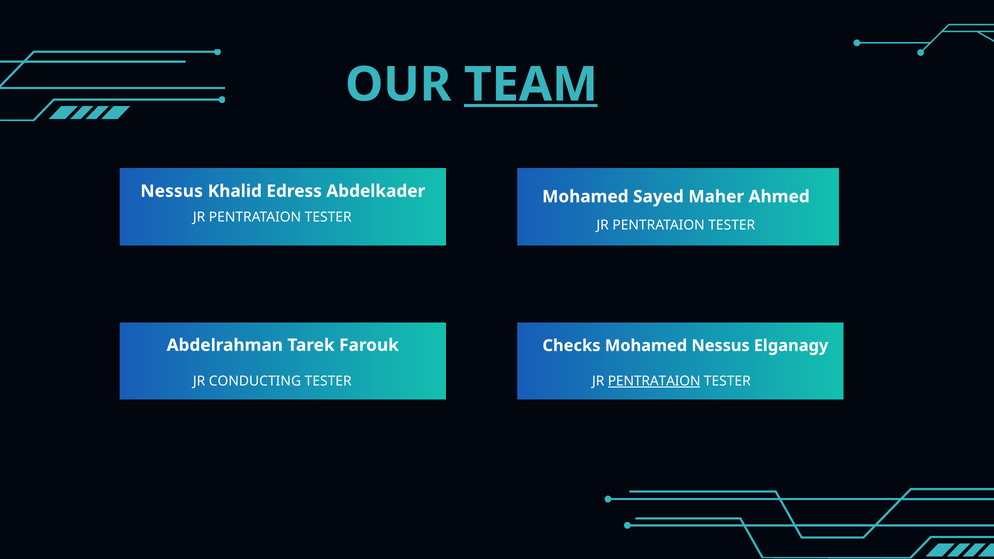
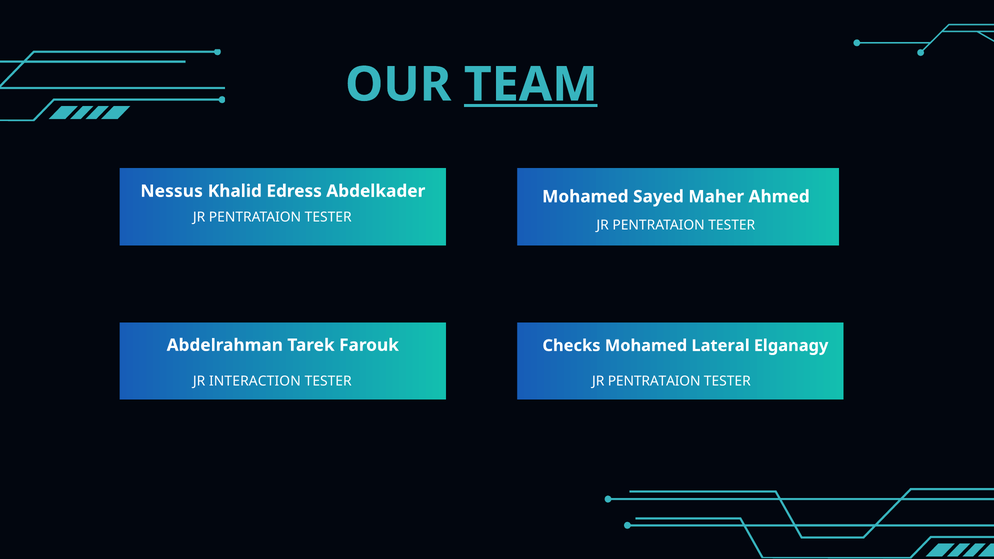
Mohamed Nessus: Nessus -> Lateral
CONDUCTING: CONDUCTING -> INTERACTION
PENTRATAION at (654, 381) underline: present -> none
